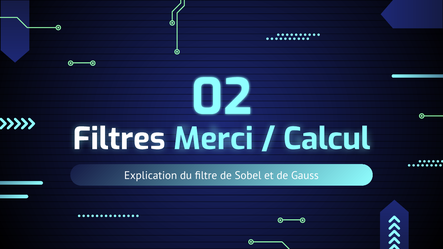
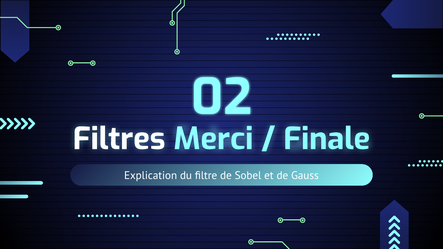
Calcul: Calcul -> Finale
